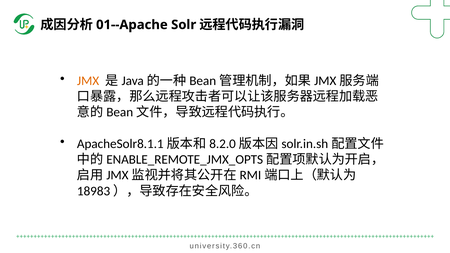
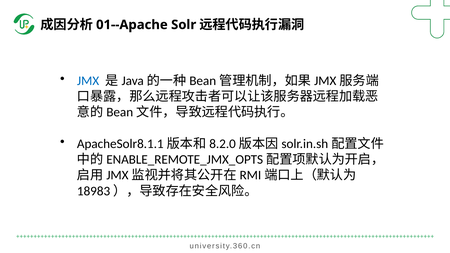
JMX colour: orange -> blue
